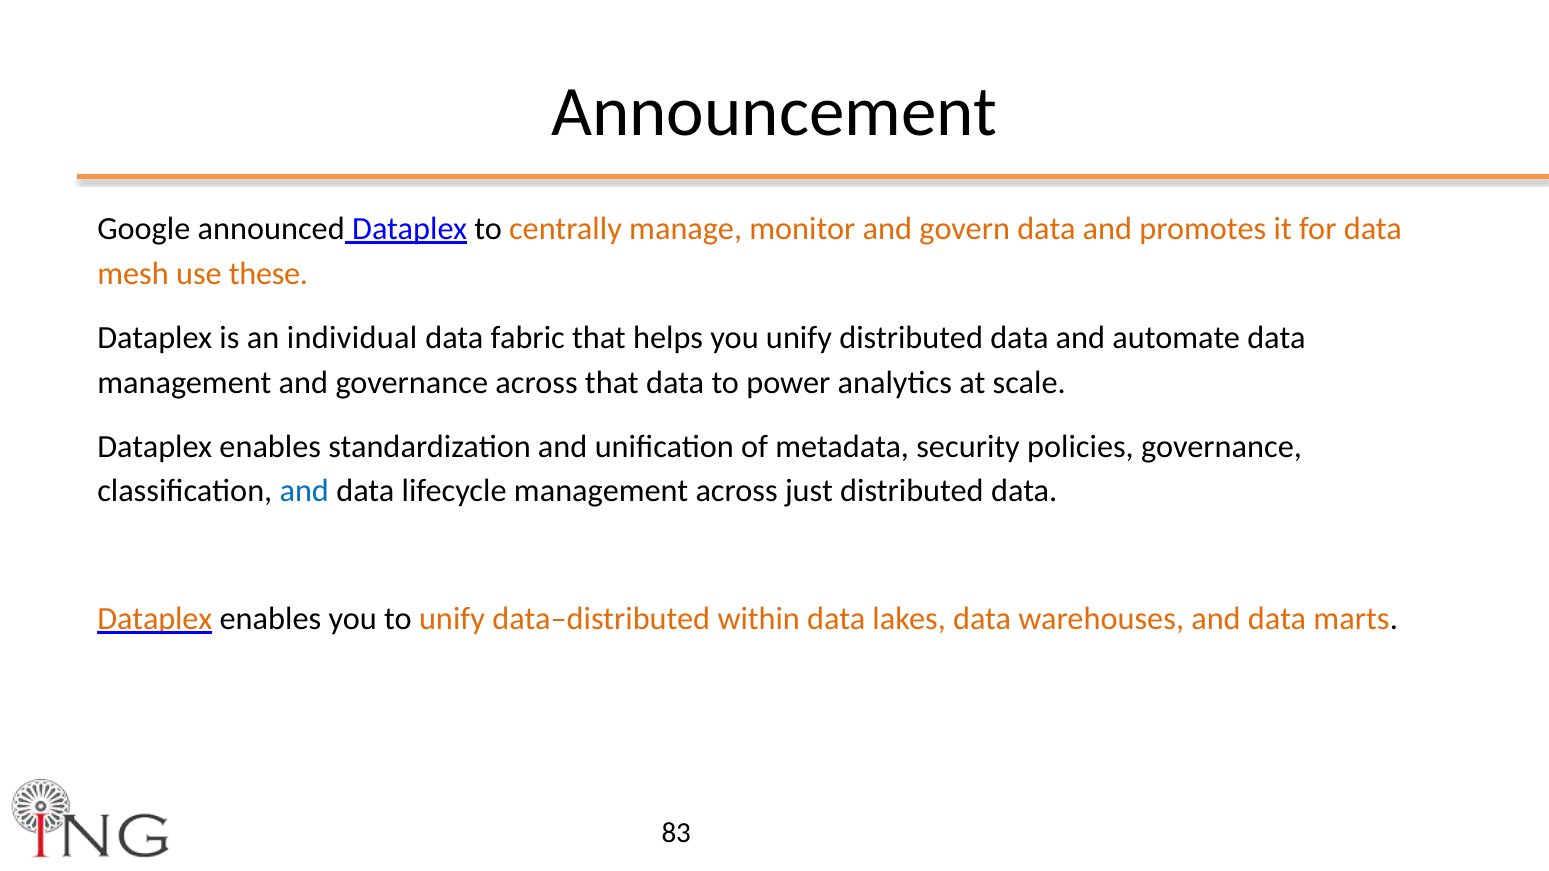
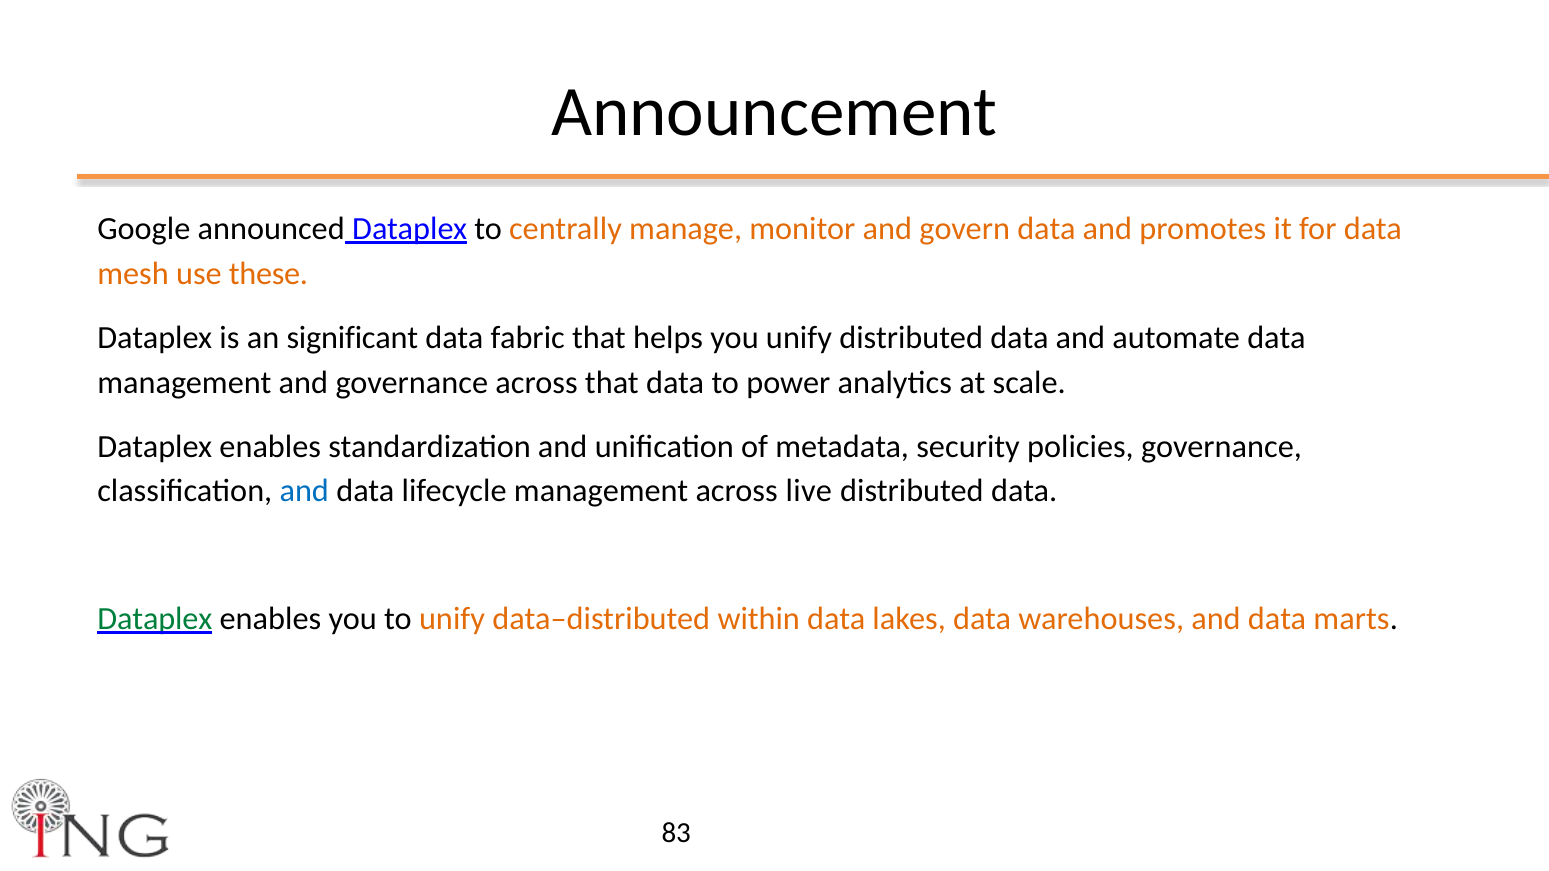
individual: individual -> significant
just: just -> live
Dataplex at (155, 619) colour: orange -> green
